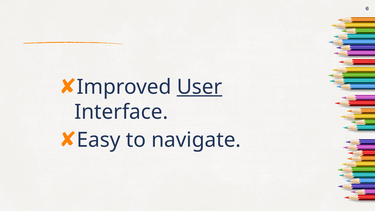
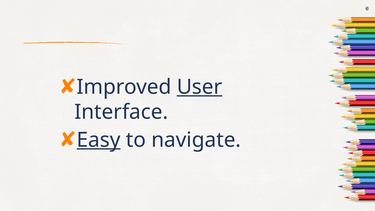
Easy underline: none -> present
